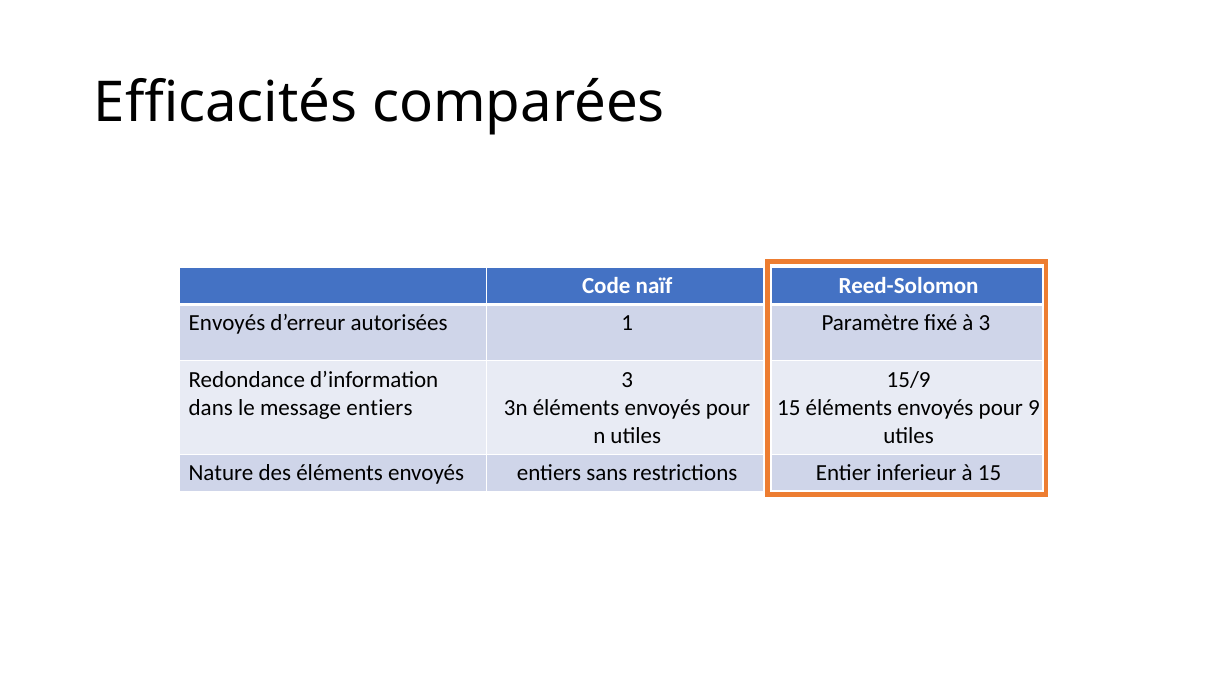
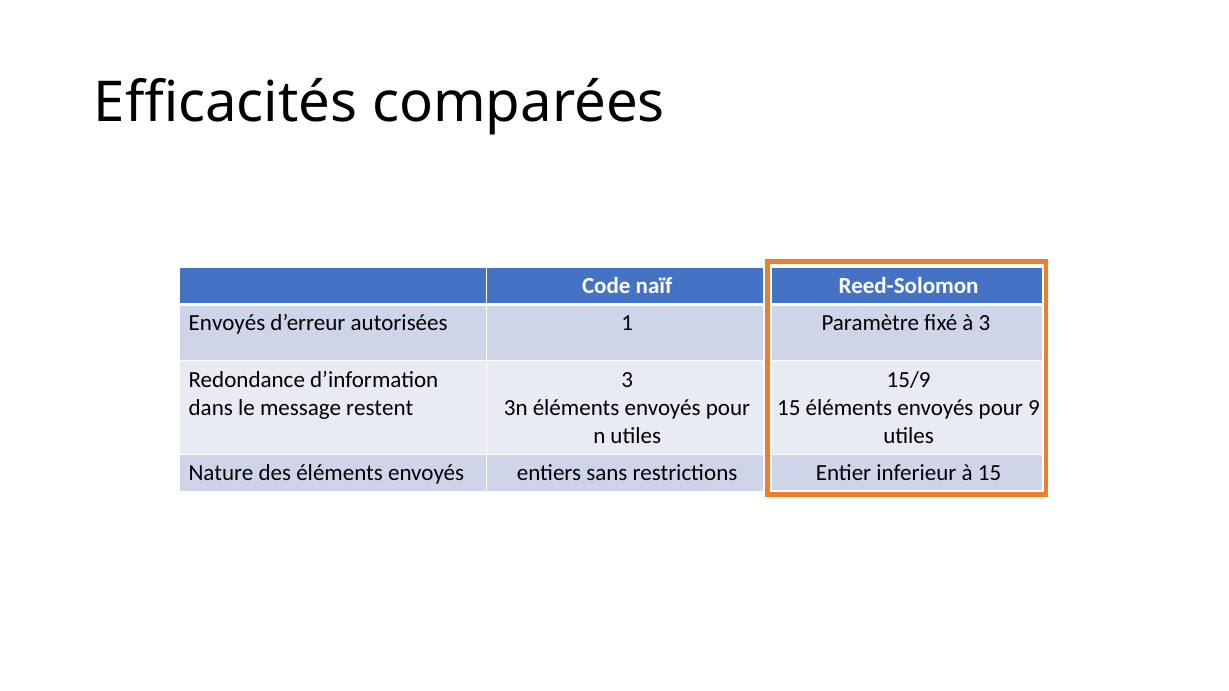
message entiers: entiers -> restent
